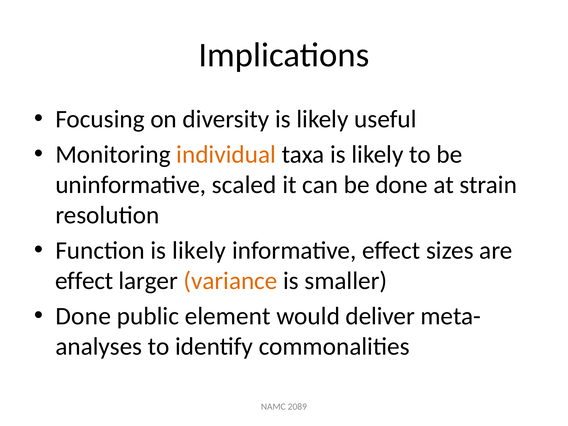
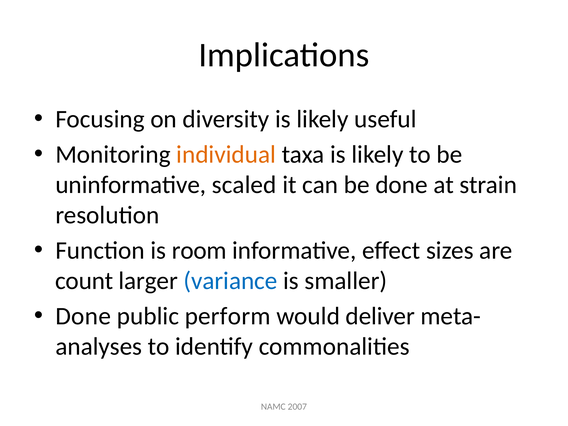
Function is likely: likely -> room
effect at (84, 281): effect -> count
variance colour: orange -> blue
element: element -> perform
2089: 2089 -> 2007
